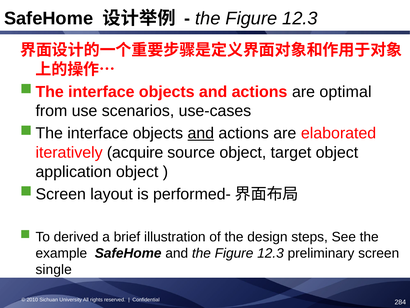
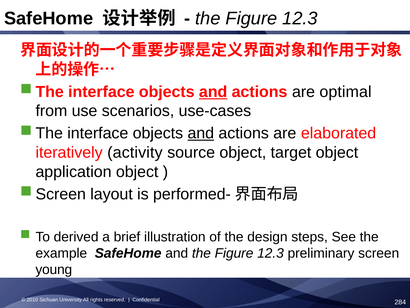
and at (213, 92) underline: none -> present
acquire: acquire -> activity
single: single -> young
